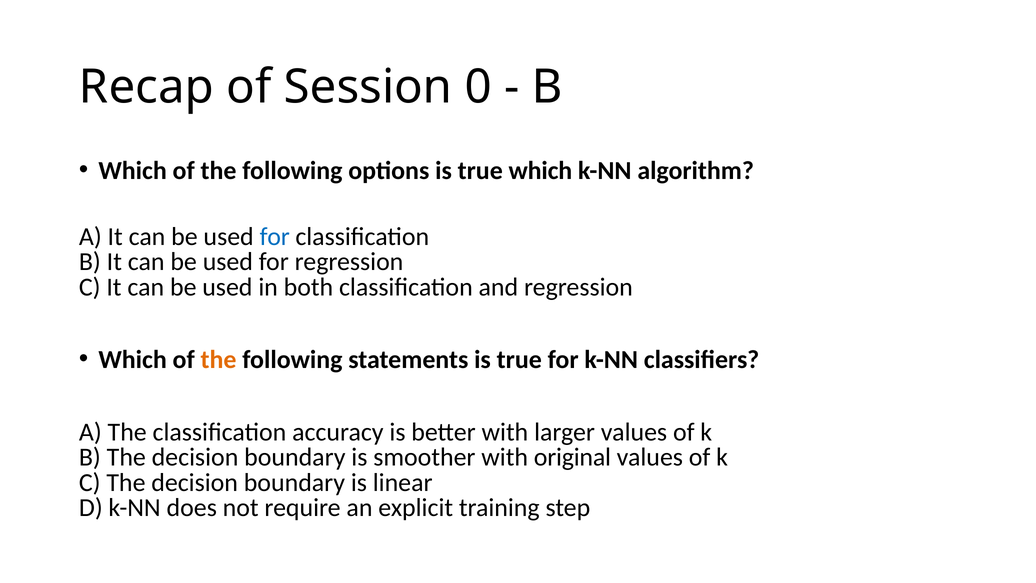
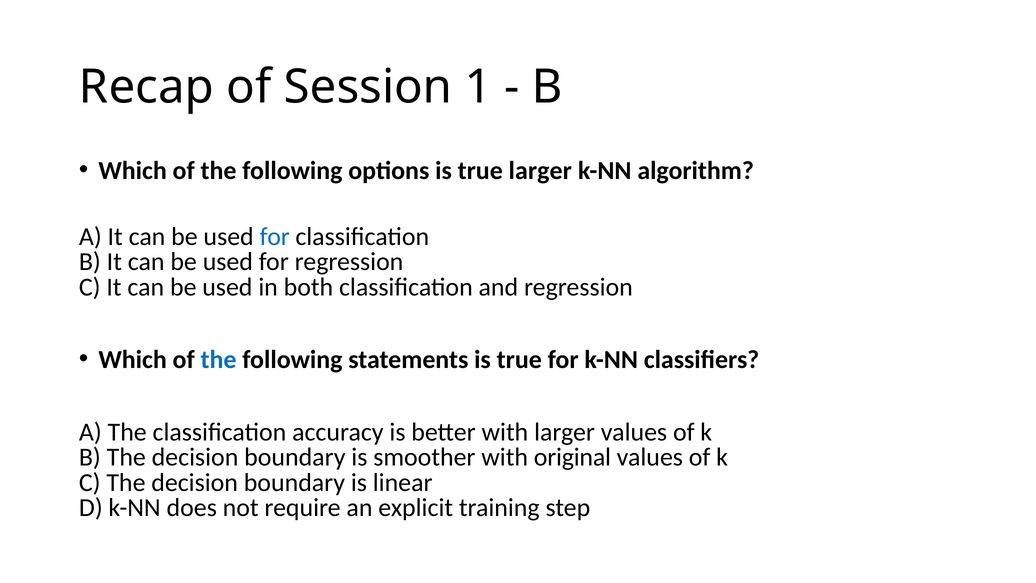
0: 0 -> 1
true which: which -> larger
the at (219, 359) colour: orange -> blue
